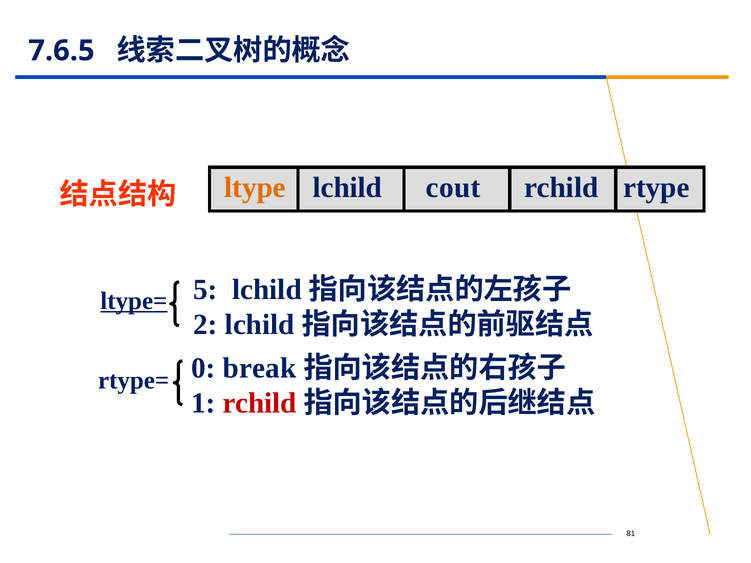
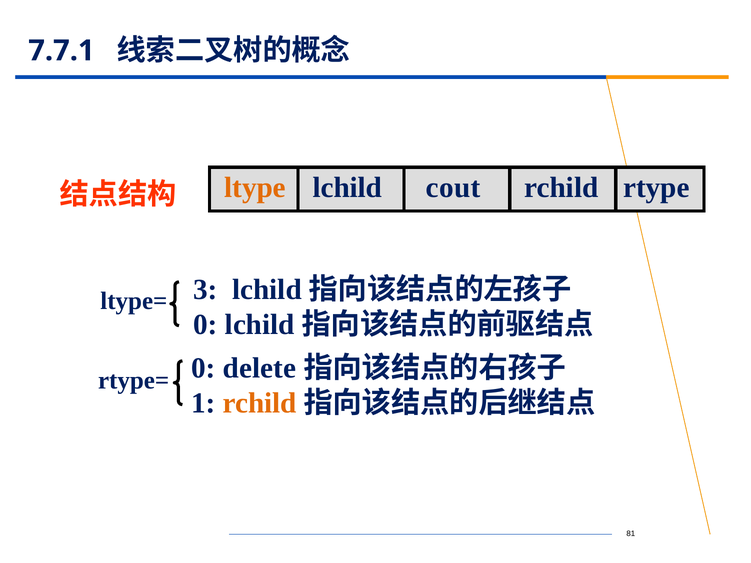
7.6.5: 7.6.5 -> 7.7.1
5: 5 -> 3
ltype= underline: present -> none
2 at (206, 325): 2 -> 0
break: break -> delete
rchild at (260, 403) colour: red -> orange
